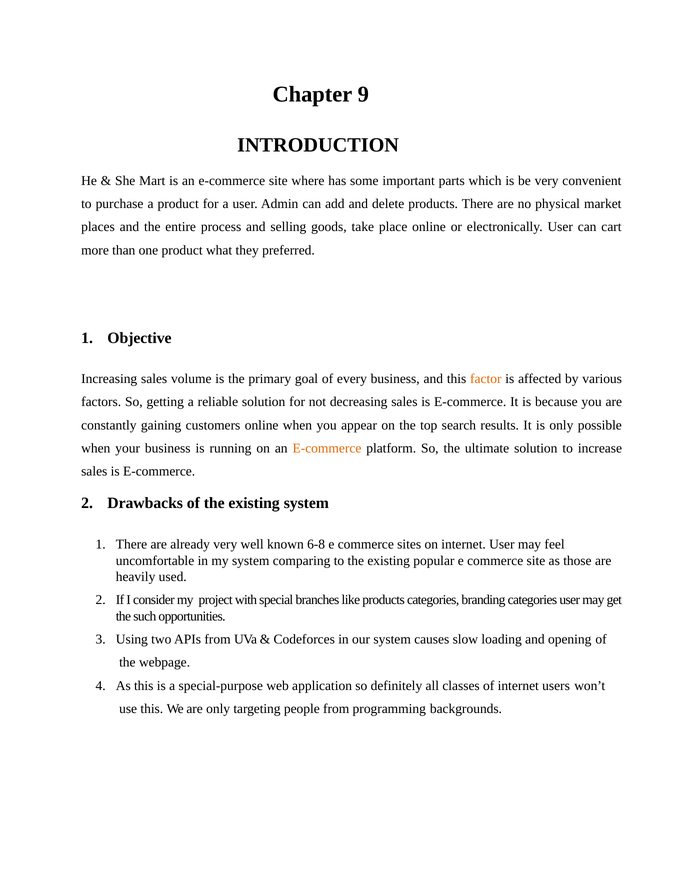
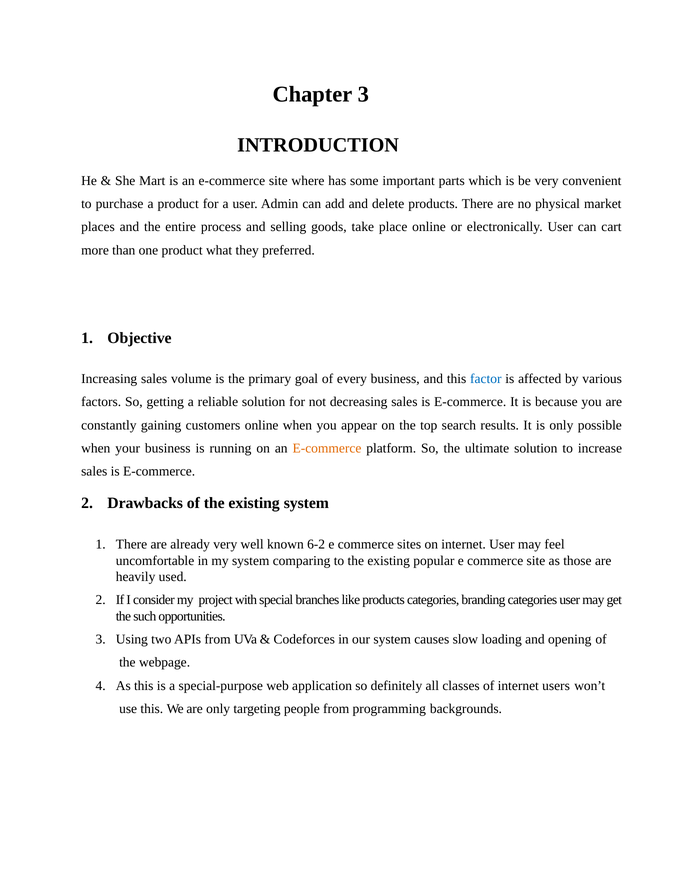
Chapter 9: 9 -> 3
factor colour: orange -> blue
6-8: 6-8 -> 6-2
